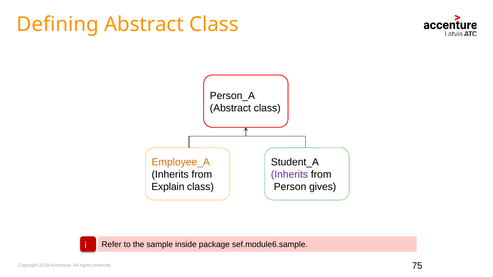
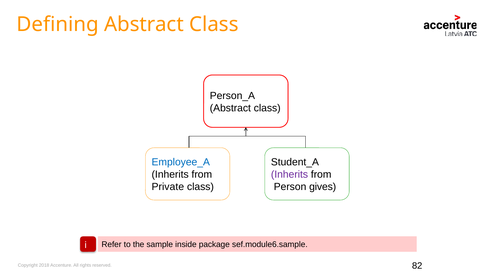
Employee_A colour: orange -> blue
Explain: Explain -> Private
75: 75 -> 82
